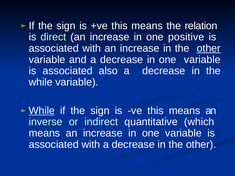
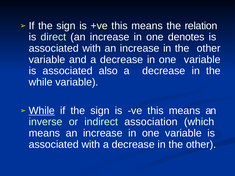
positive: positive -> denotes
other at (209, 48) underline: present -> none
quantitative: quantitative -> association
